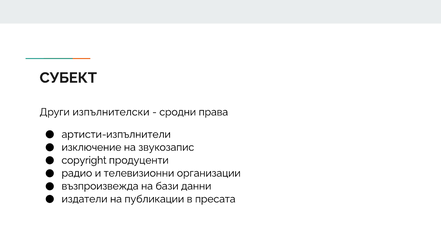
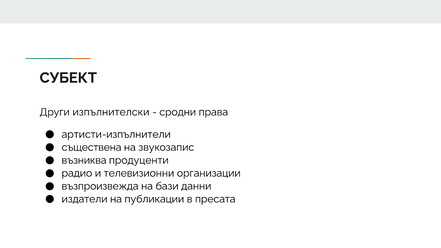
изключение: изключение -> съществена
copyright: copyright -> възниква
